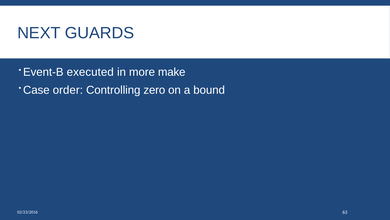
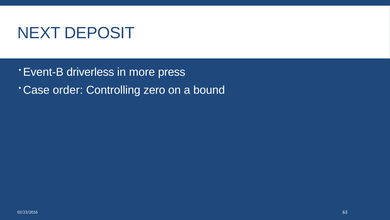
GUARDS: GUARDS -> DEPOSIT
executed: executed -> driverless
make: make -> press
